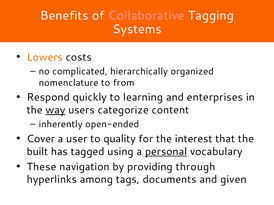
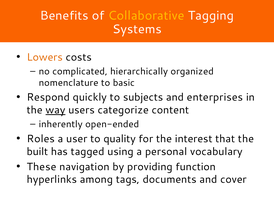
Collaborative colour: pink -> yellow
from: from -> basic
learning: learning -> subjects
Cover: Cover -> Roles
personal underline: present -> none
through: through -> function
given: given -> cover
